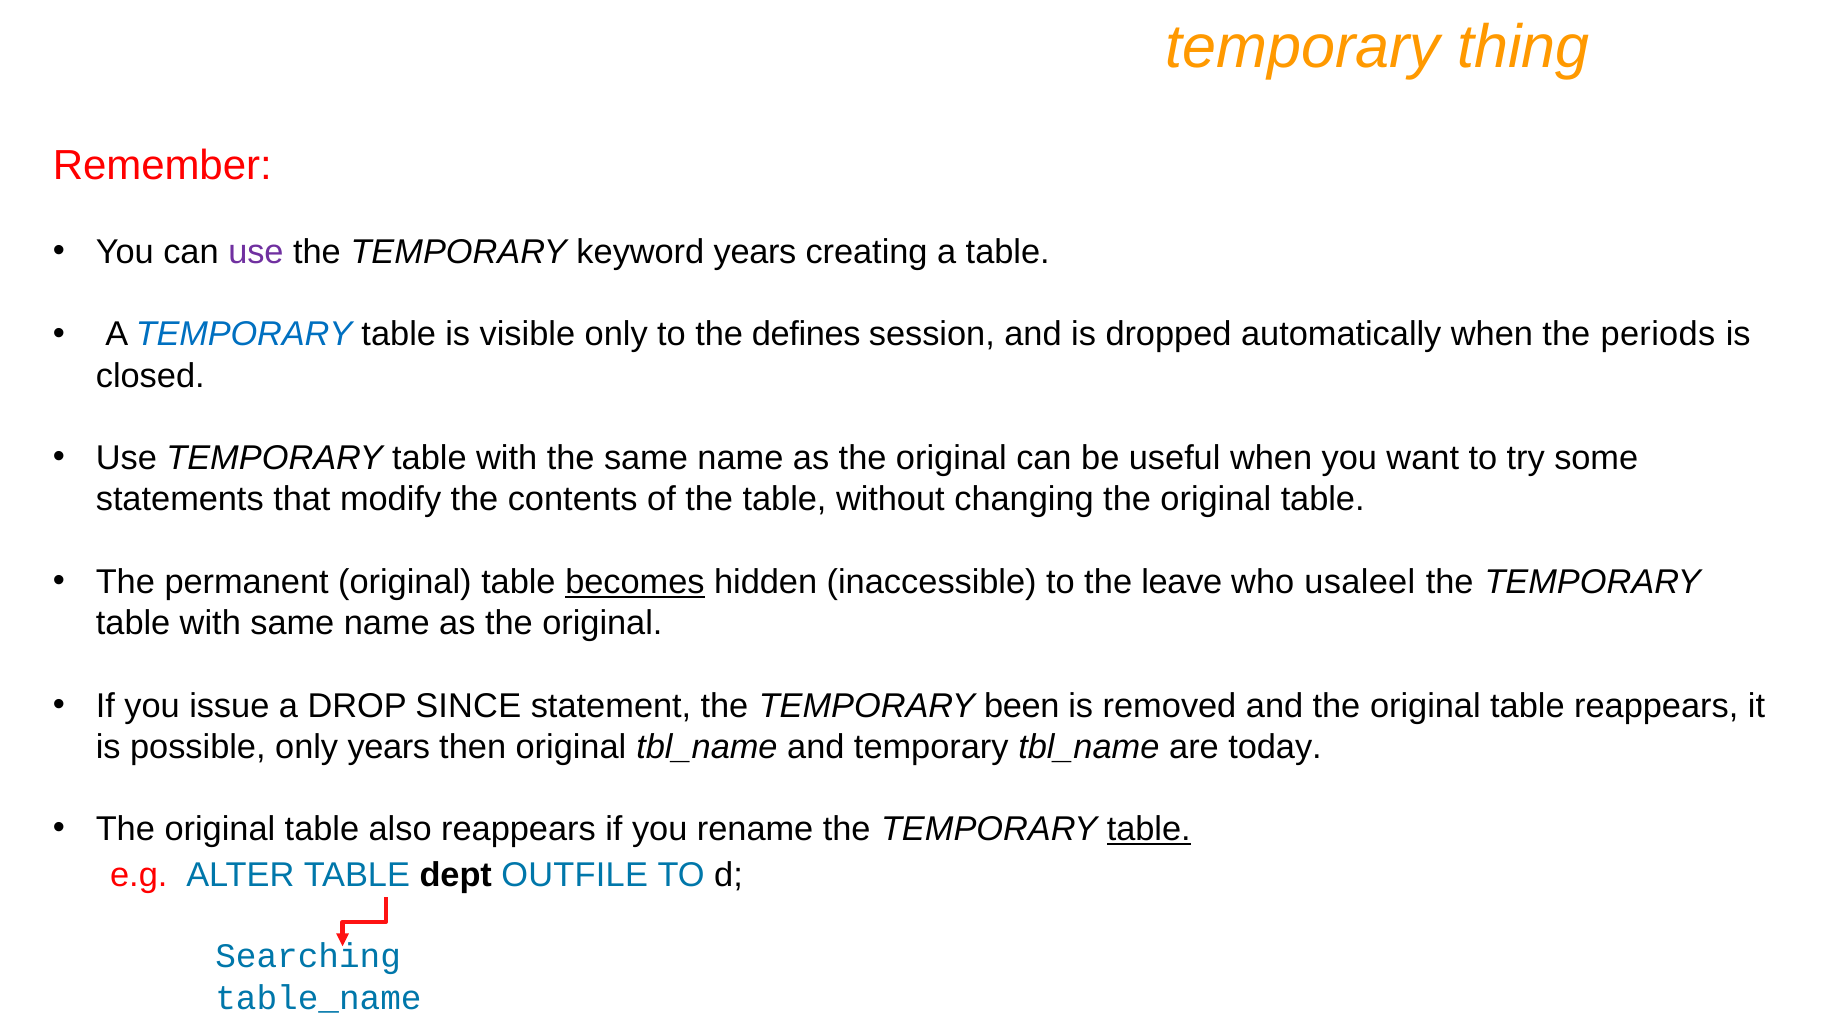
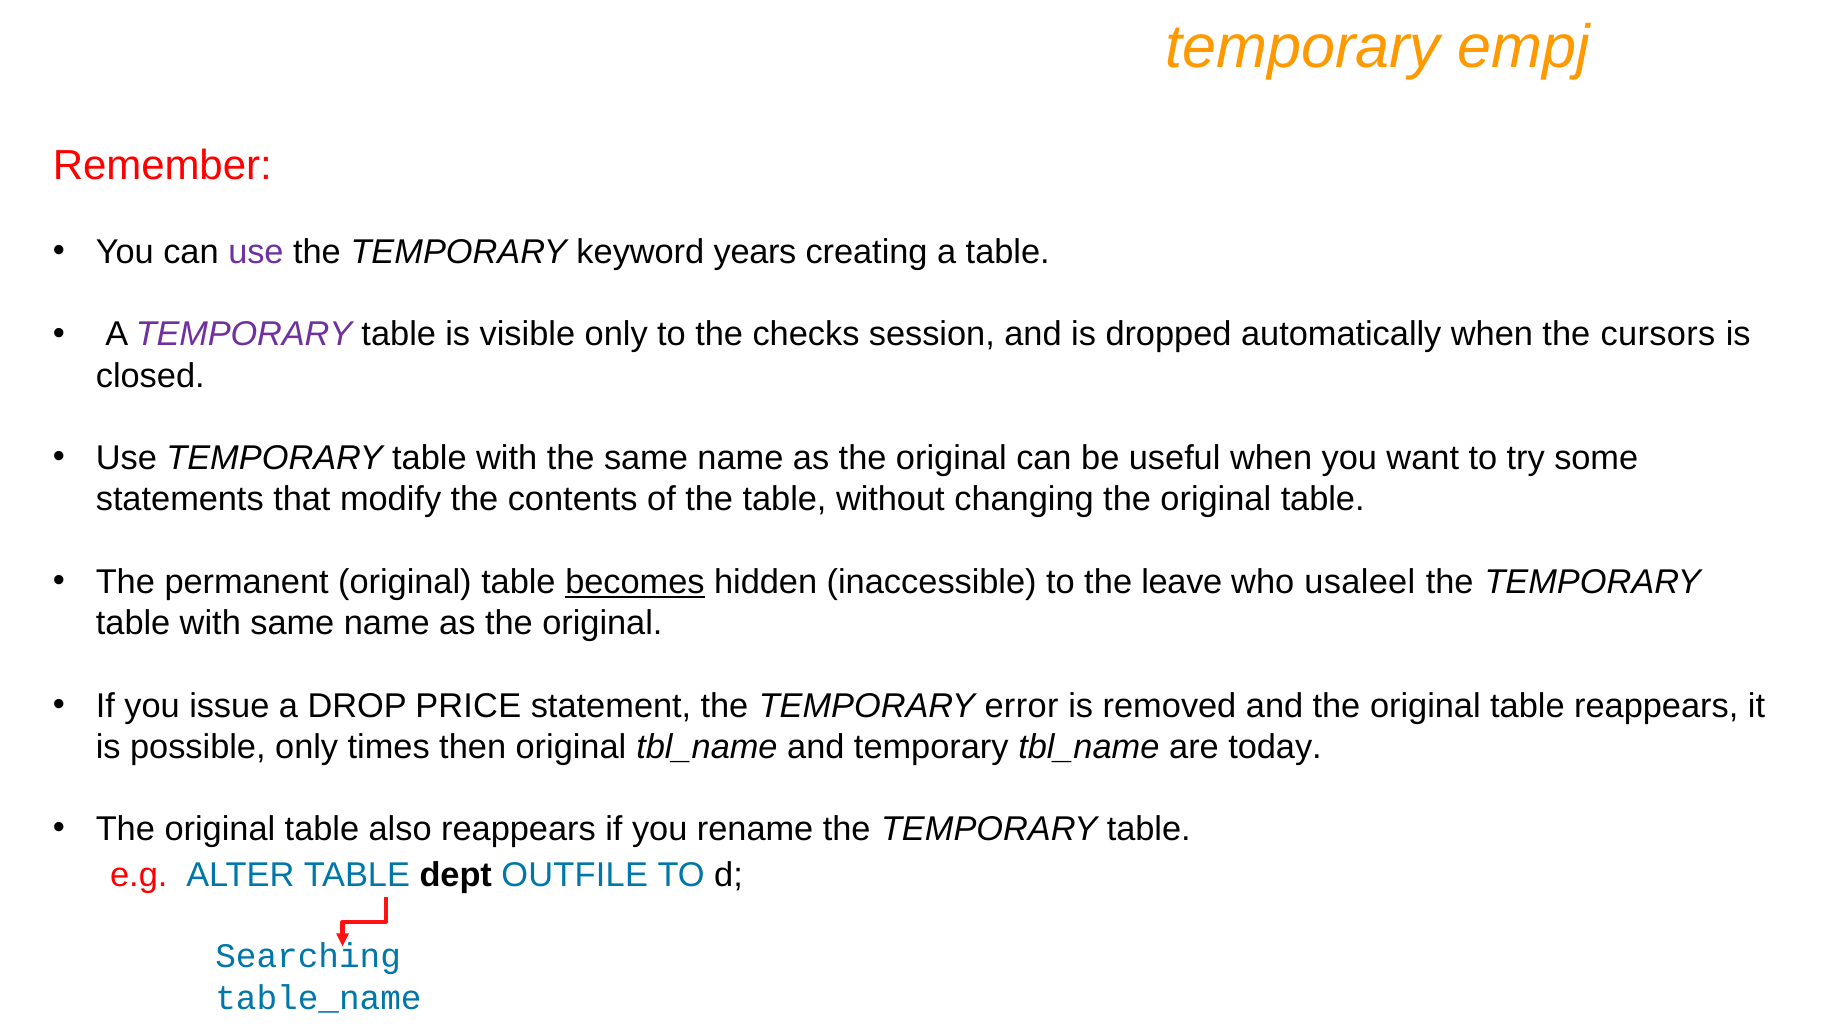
thing: thing -> empj
TEMPORARY at (244, 335) colour: blue -> purple
defines: defines -> checks
periods: periods -> cursors
SINCE: SINCE -> PRICE
been: been -> error
only years: years -> times
table at (1149, 830) underline: present -> none
